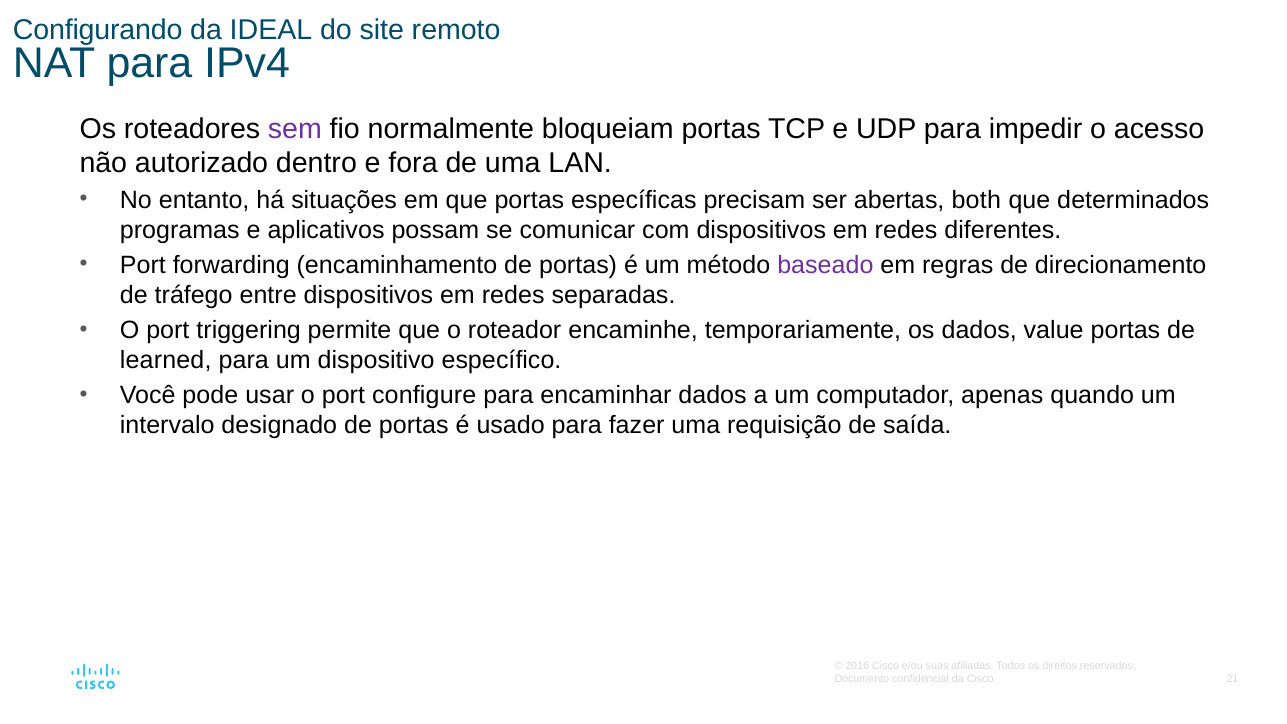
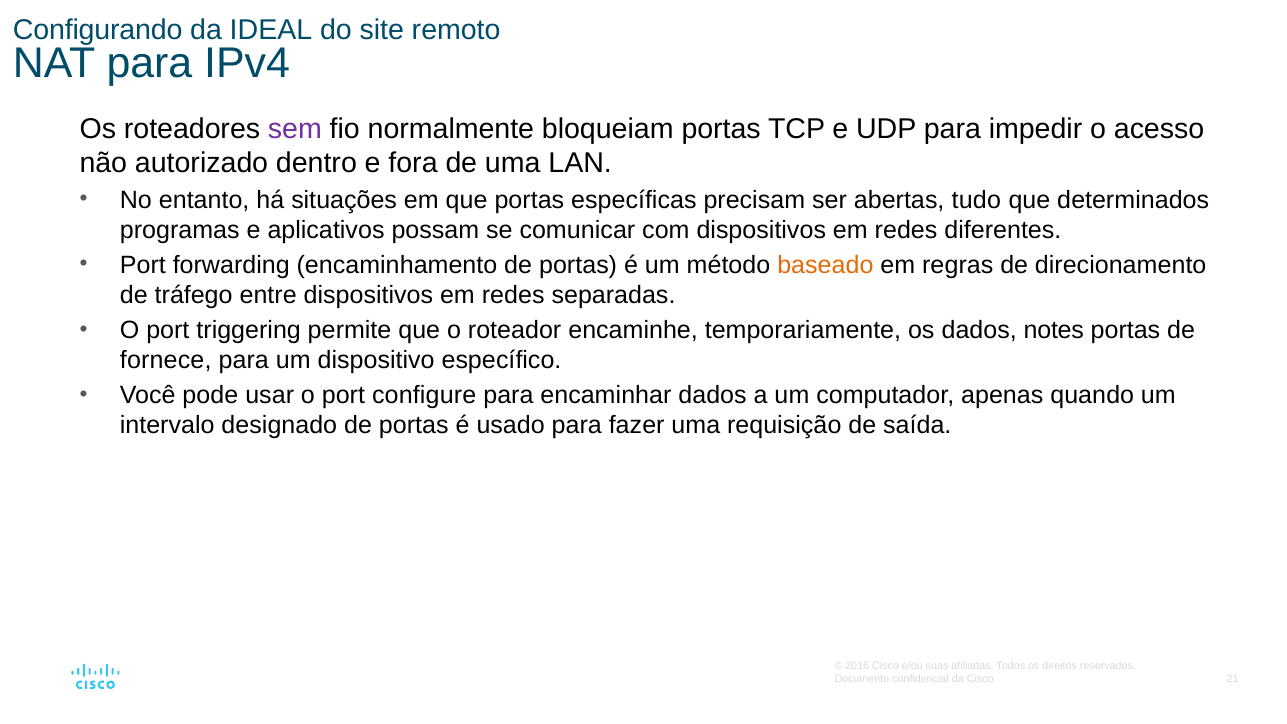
both: both -> tudo
baseado colour: purple -> orange
value: value -> notes
learned: learned -> fornece
